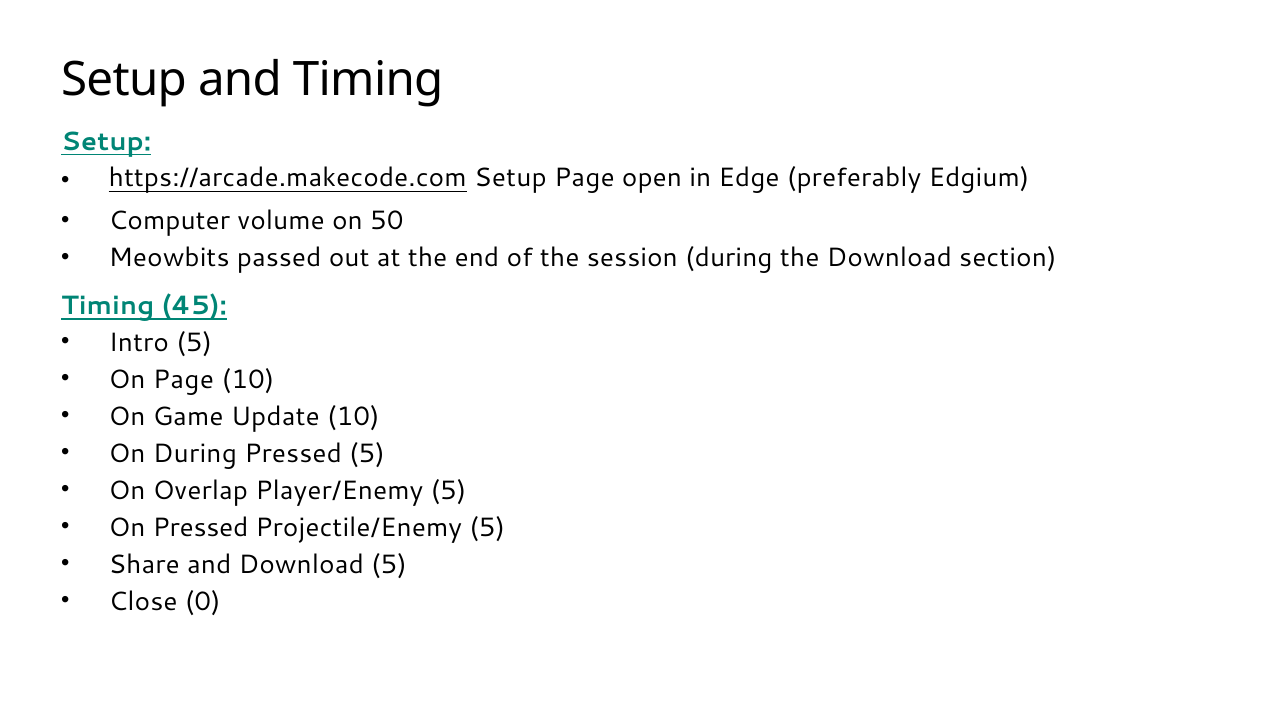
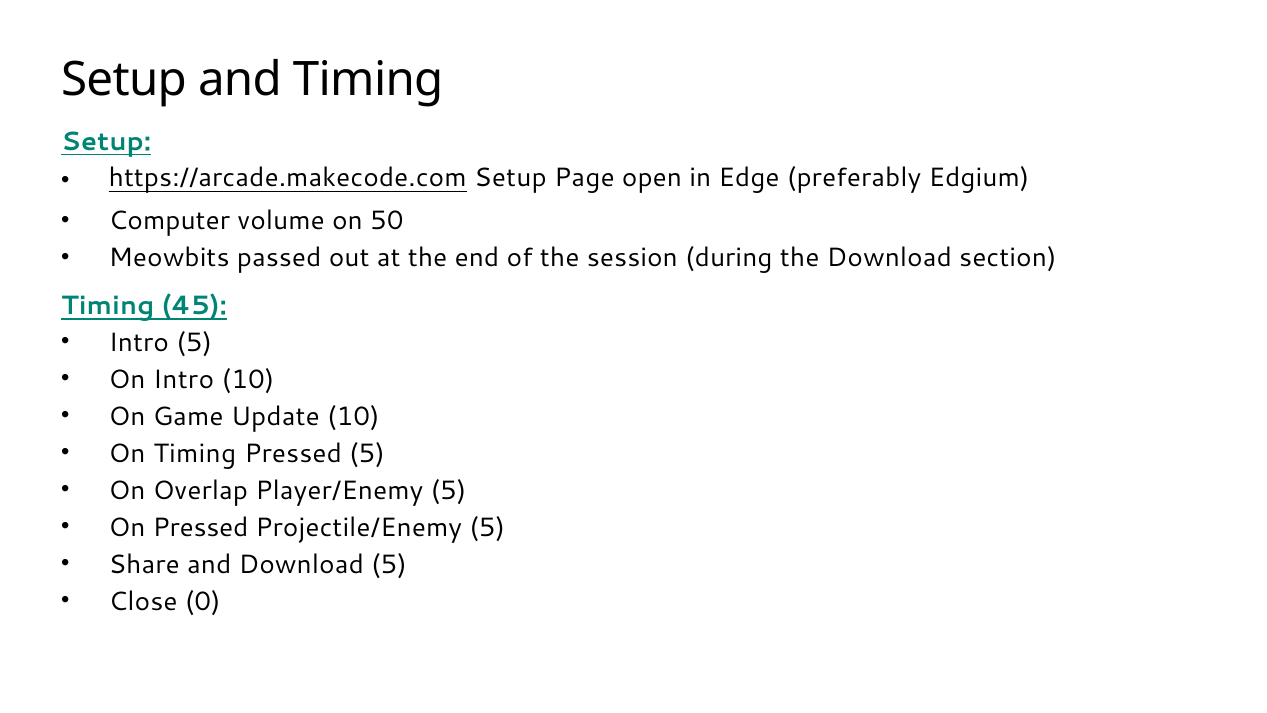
On Page: Page -> Intro
On During: During -> Timing
